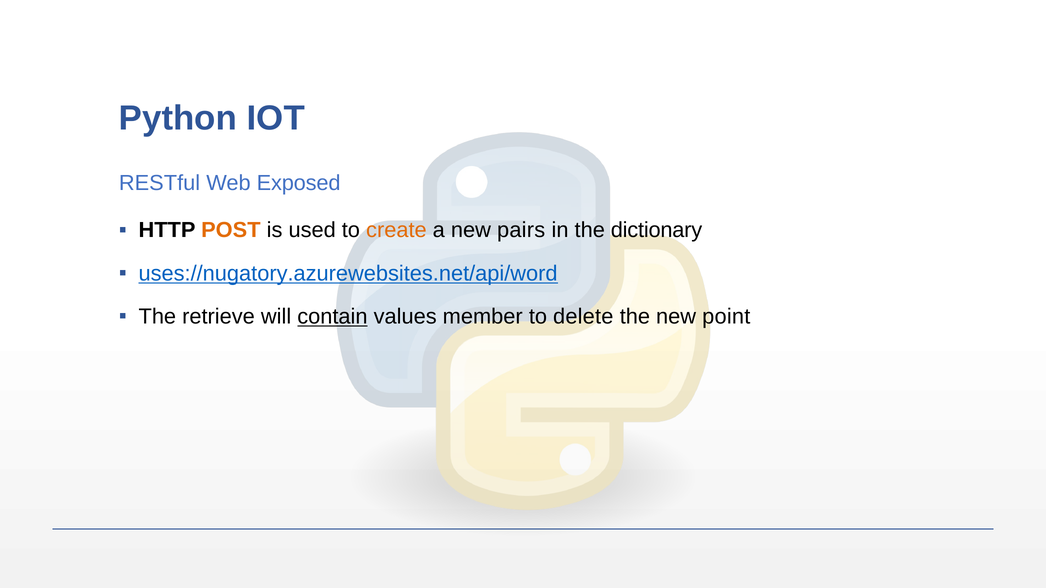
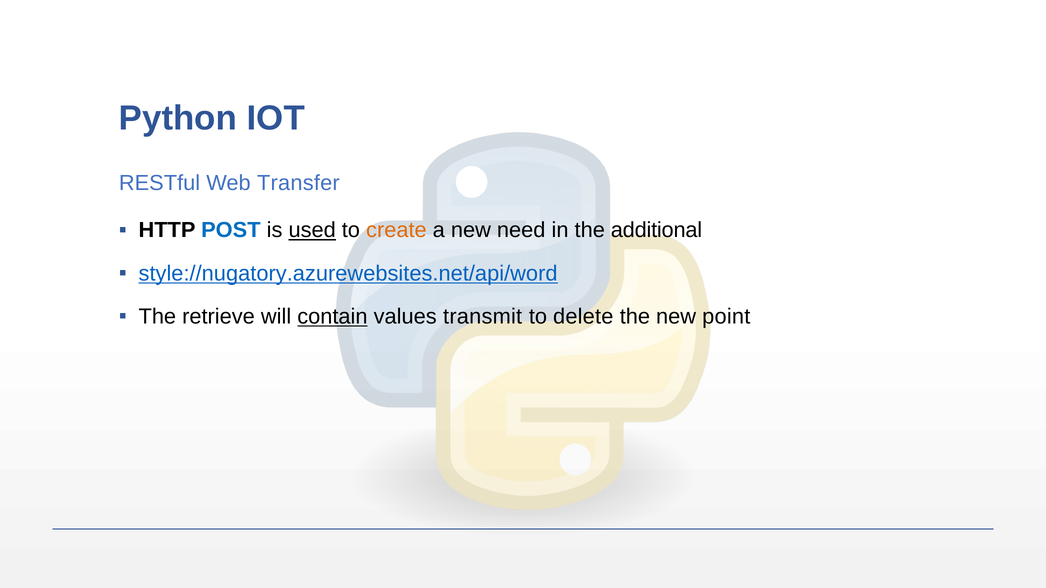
Exposed: Exposed -> Transfer
POST colour: orange -> blue
used underline: none -> present
pairs: pairs -> need
dictionary: dictionary -> additional
uses://nugatory.azurewebsites.net/api/word: uses://nugatory.azurewebsites.net/api/word -> style://nugatory.azurewebsites.net/api/word
member: member -> transmit
